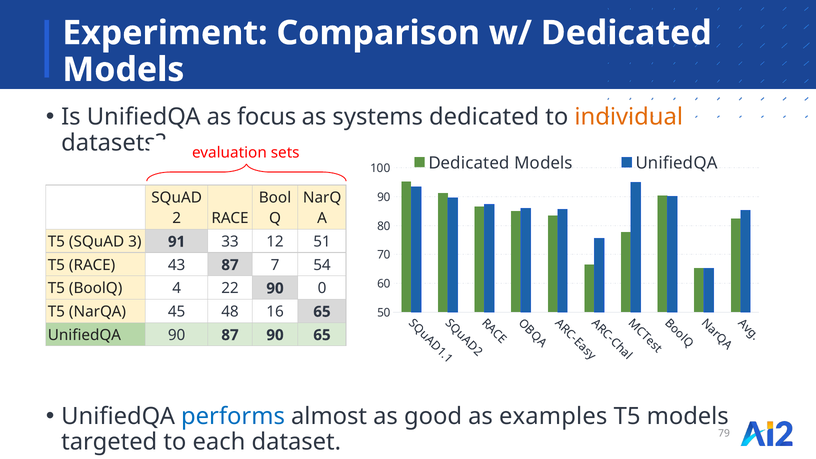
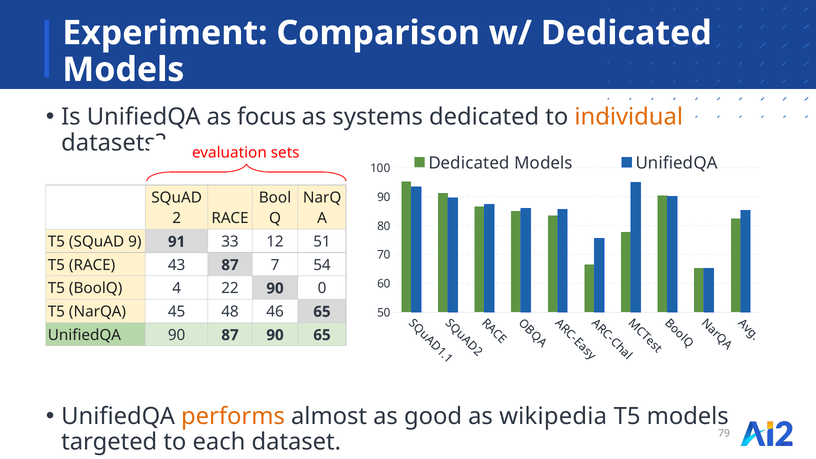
3: 3 -> 9
16: 16 -> 46
performs colour: blue -> orange
examples: examples -> wikipedia
